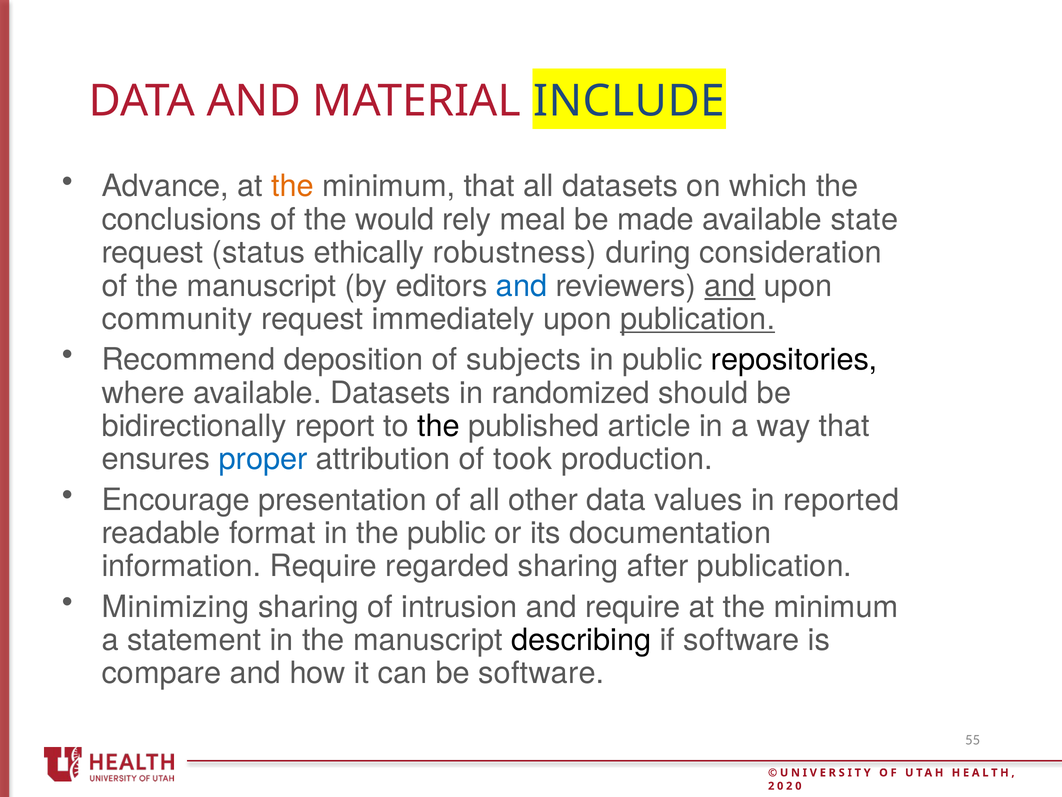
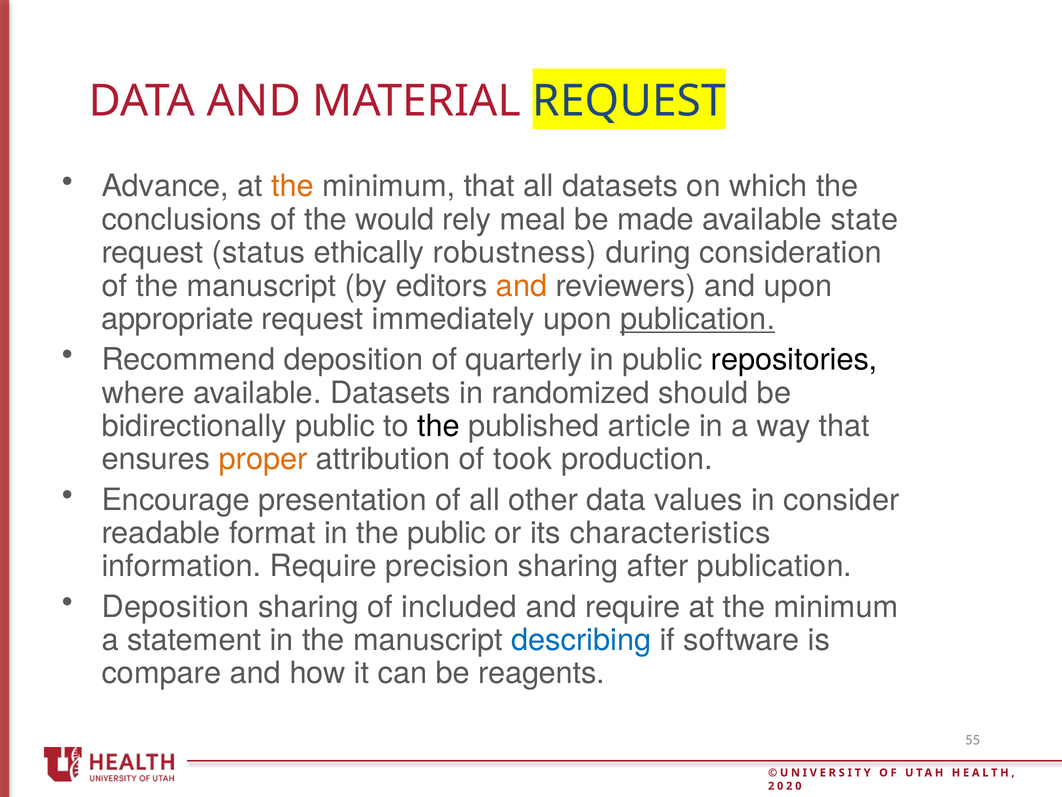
MATERIAL INCLUDE: INCLUDE -> REQUEST
and at (522, 286) colour: blue -> orange
and at (730, 286) underline: present -> none
community: community -> appropriate
subjects: subjects -> quarterly
bidirectionally report: report -> public
proper colour: blue -> orange
reported: reported -> consider
documentation: documentation -> characteristics
regarded: regarded -> precision
Minimizing at (176, 607): Minimizing -> Deposition
intrusion: intrusion -> included
describing colour: black -> blue
be software: software -> reagents
